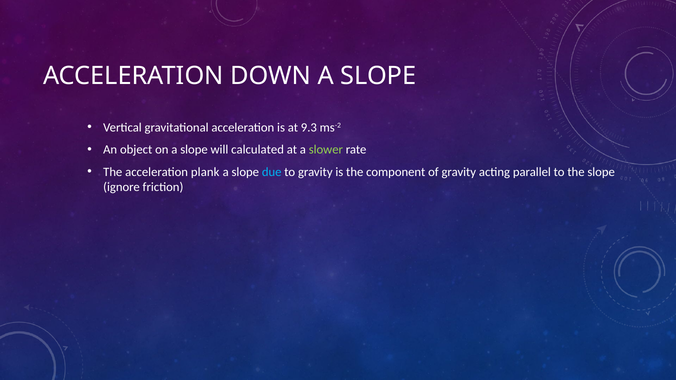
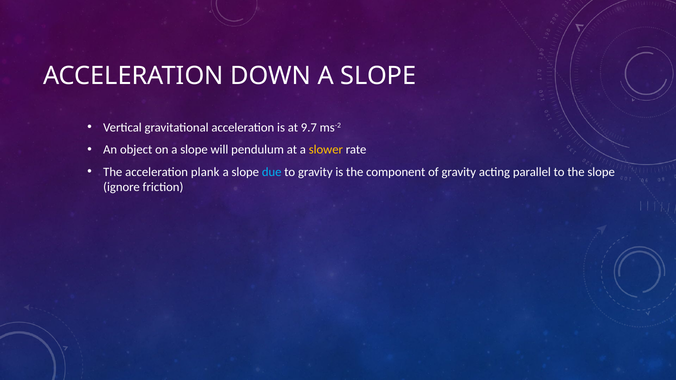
9.3: 9.3 -> 9.7
calculated: calculated -> pendulum
slower colour: light green -> yellow
